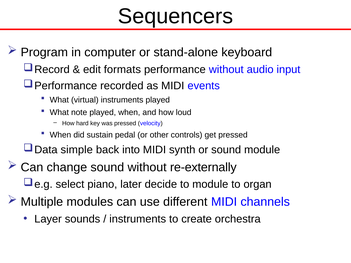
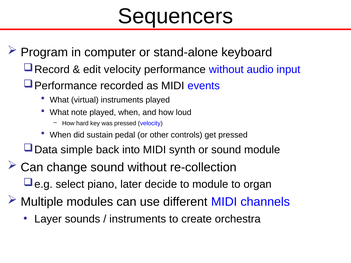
edit formats: formats -> velocity
re-externally: re-externally -> re-collection
